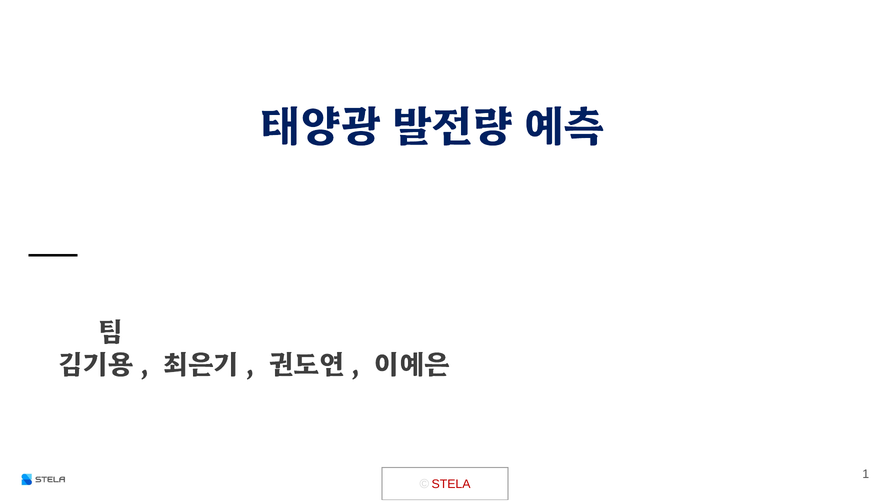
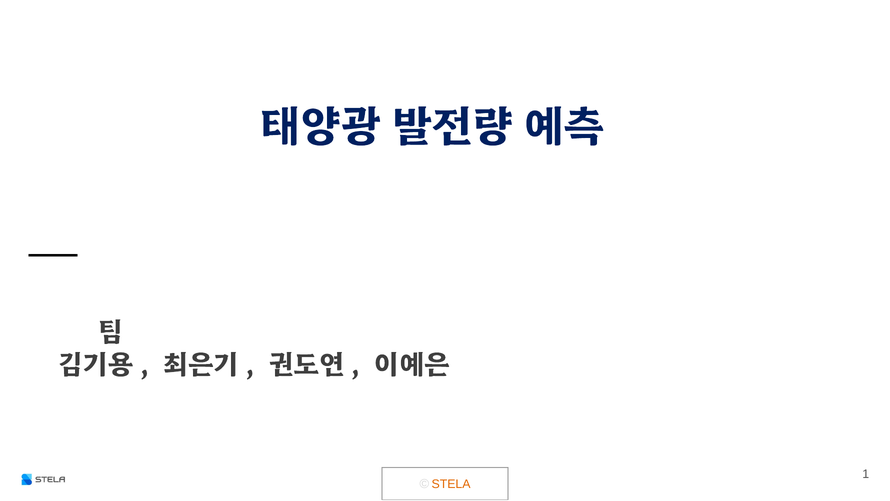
STELA colour: red -> orange
